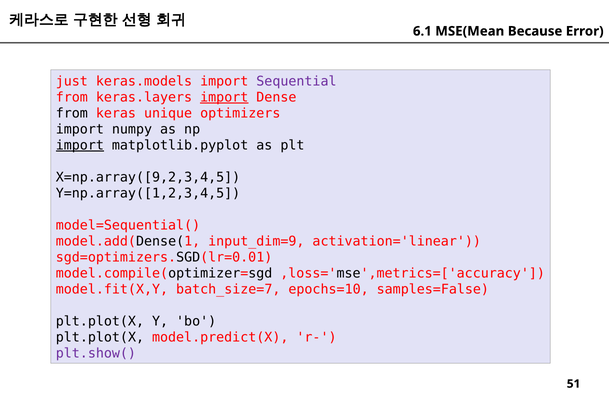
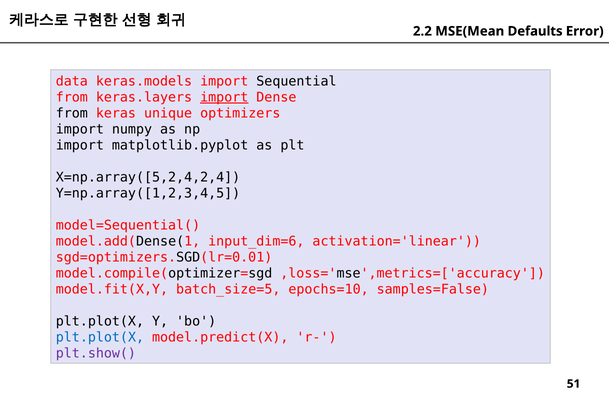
6.1: 6.1 -> 2.2
Because: Because -> Defaults
just: just -> data
Sequential colour: purple -> black
import at (80, 145) underline: present -> none
X=np.array([9,2,3,4,5: X=np.array([9,2,3,4,5 -> X=np.array([5,2,4,2,4
input_dim=9: input_dim=9 -> input_dim=6
batch_size=7: batch_size=7 -> batch_size=5
plt.plot(X at (100, 337) colour: black -> blue
